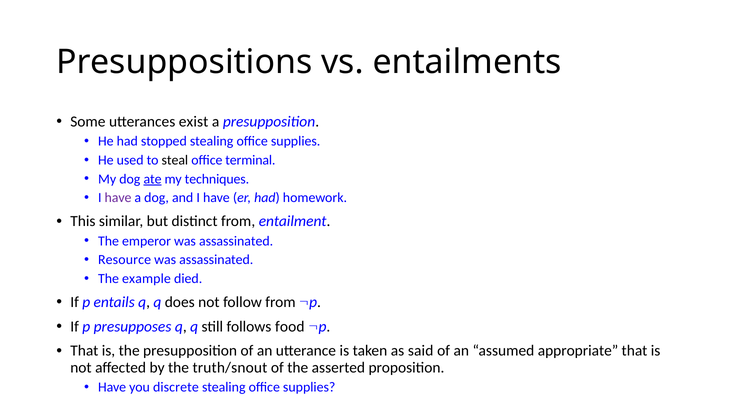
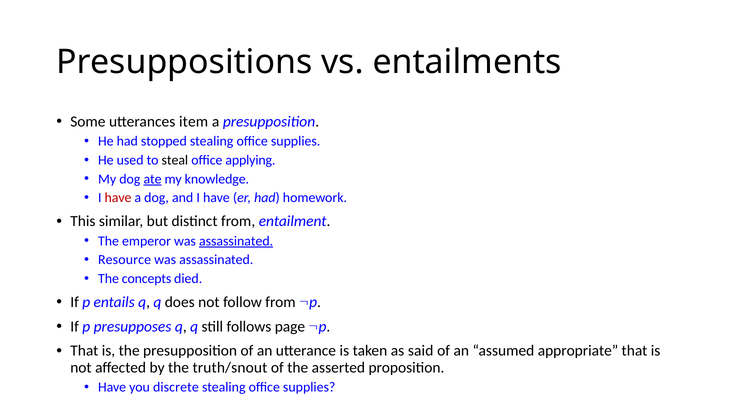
exist: exist -> item
terminal: terminal -> applying
techniques: techniques -> knowledge
have at (118, 198) colour: purple -> red
assassinated at (236, 241) underline: none -> present
example: example -> concepts
food: food -> page
